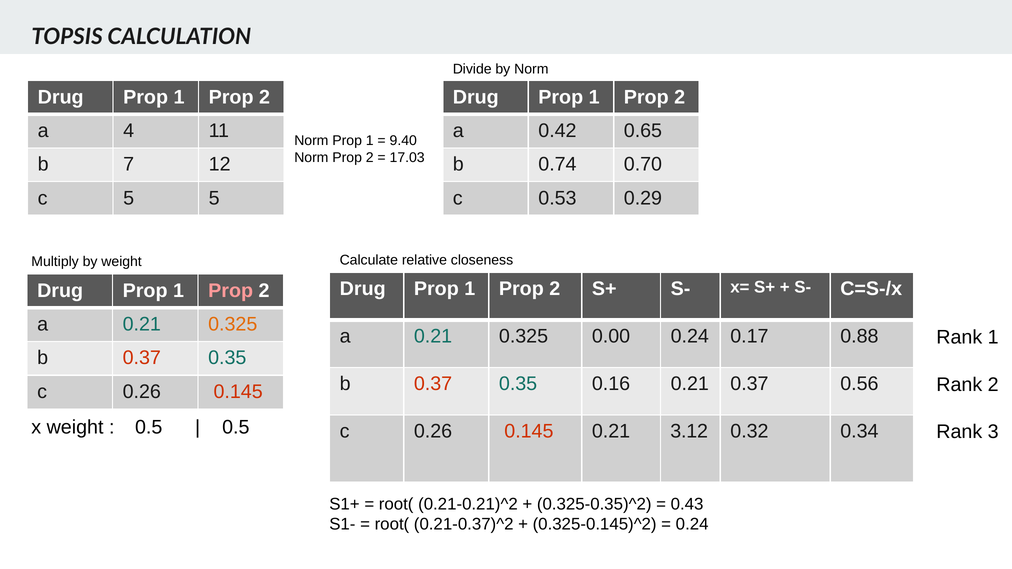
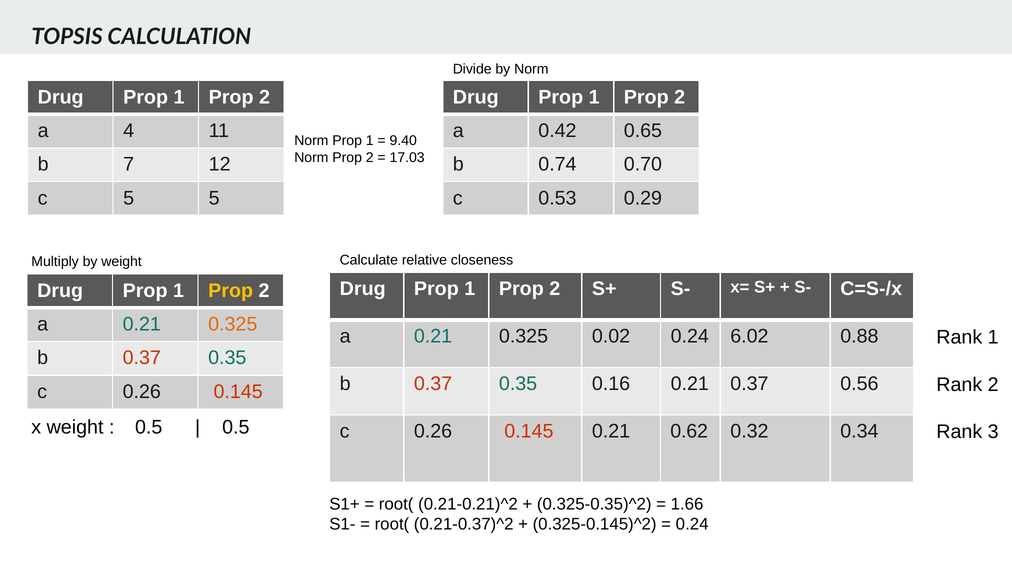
Prop at (231, 291) colour: pink -> yellow
0.00: 0.00 -> 0.02
0.17: 0.17 -> 6.02
3.12: 3.12 -> 0.62
0.43: 0.43 -> 1.66
